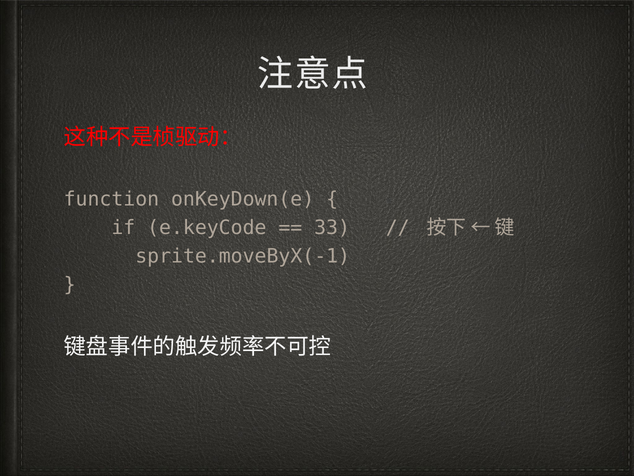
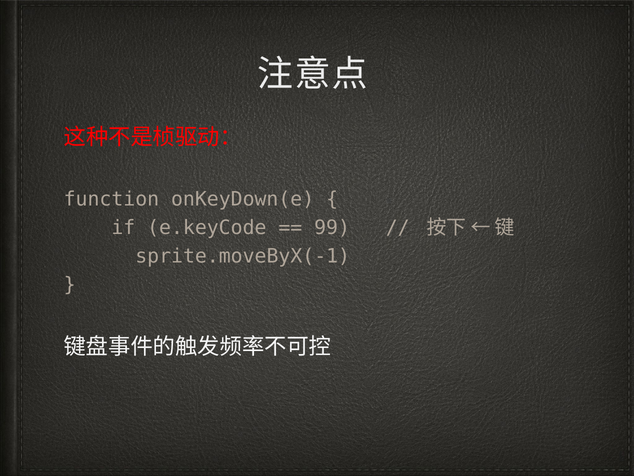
33: 33 -> 99
